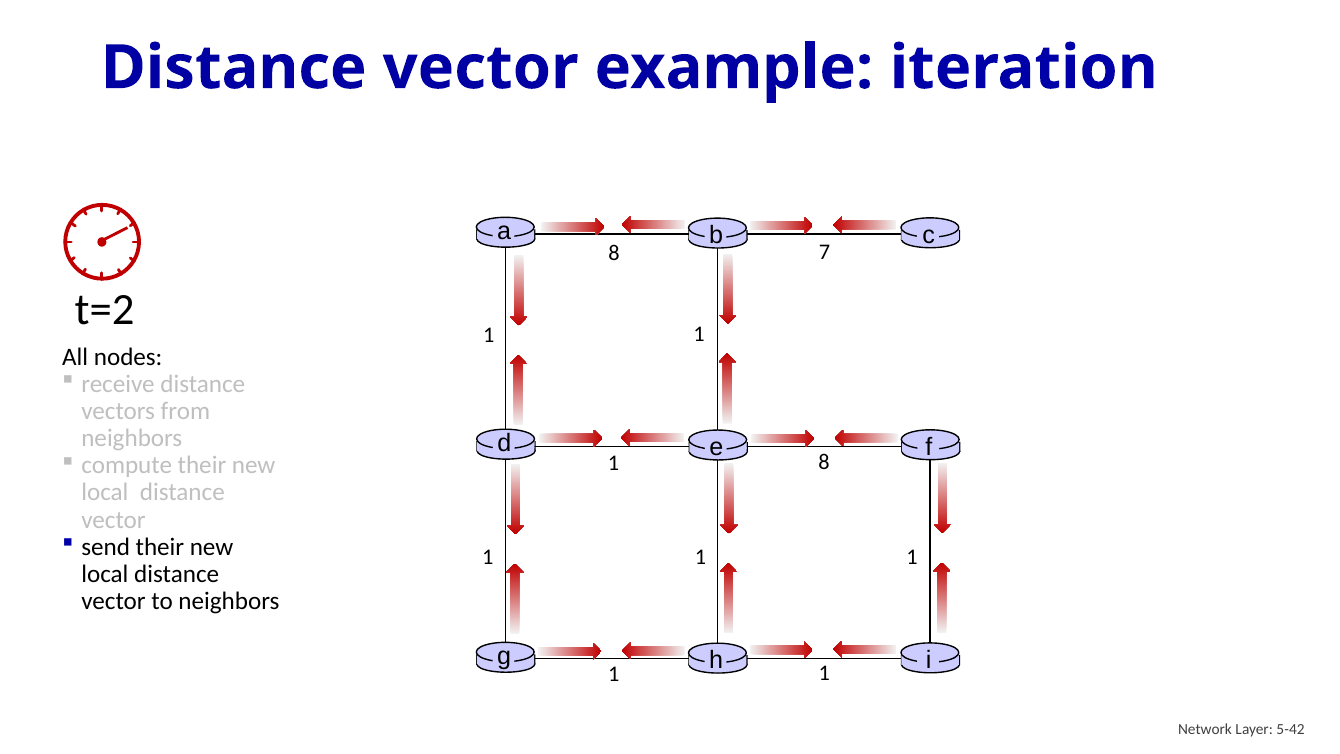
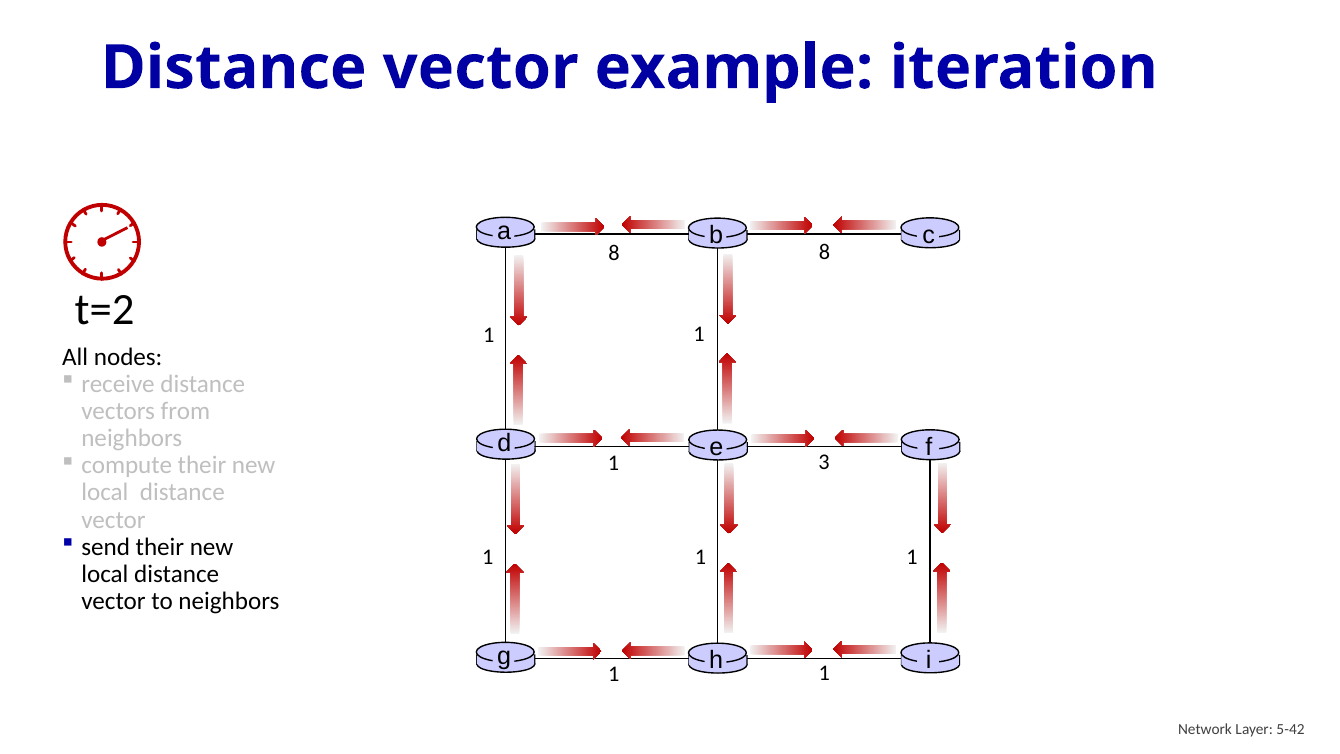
8 7: 7 -> 8
8 at (824, 462): 8 -> 3
